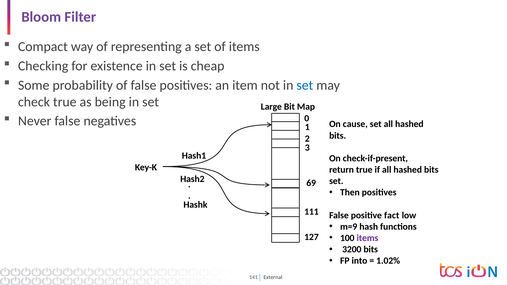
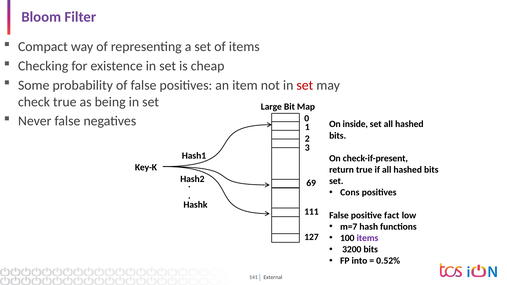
set at (305, 85) colour: blue -> red
cause: cause -> inside
Then: Then -> Cons
m=9: m=9 -> m=7
1.02%: 1.02% -> 0.52%
